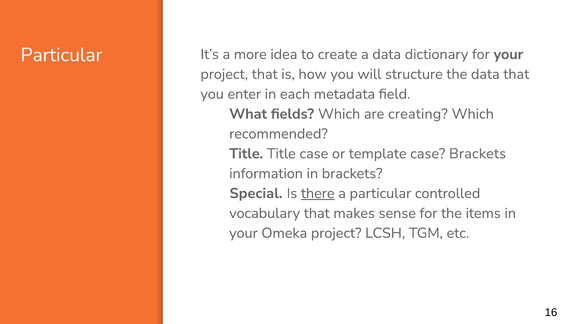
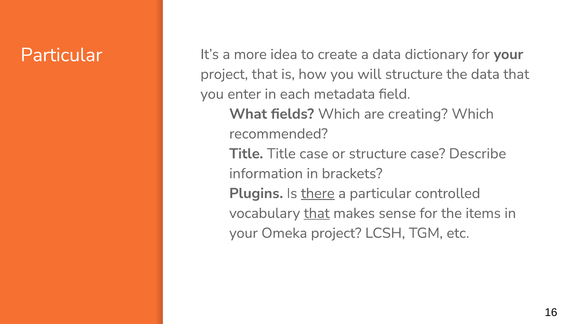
or template: template -> structure
case Brackets: Brackets -> Describe
Special: Special -> Plugins
that at (317, 213) underline: none -> present
